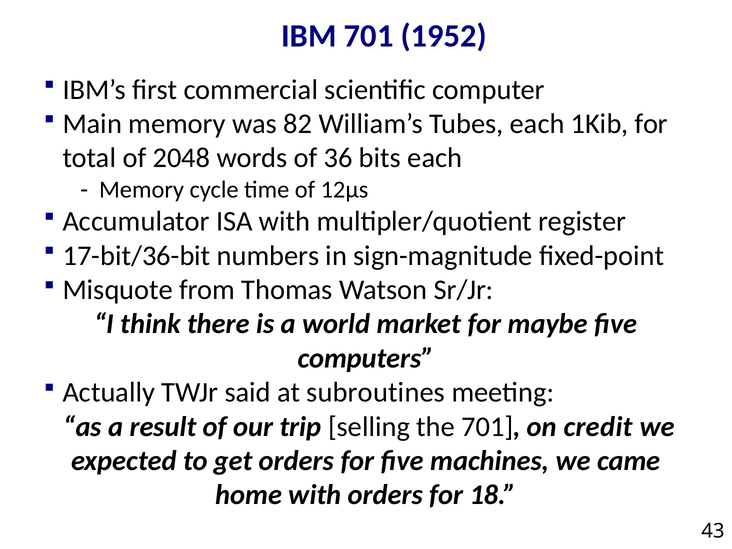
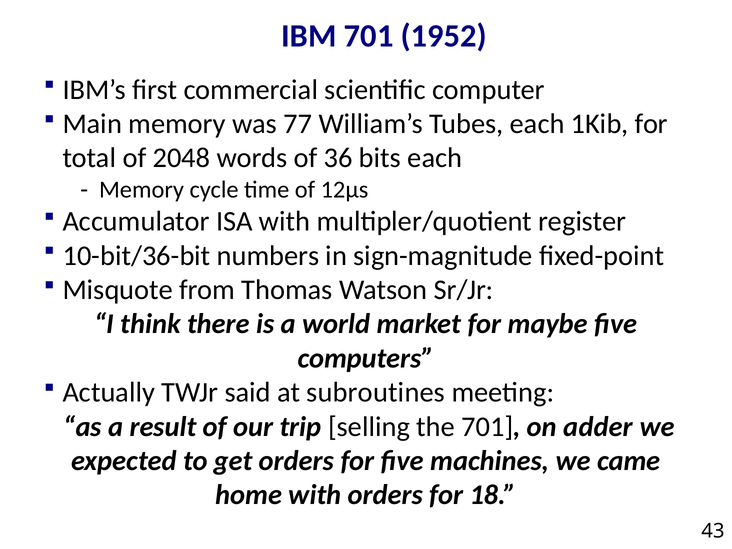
82: 82 -> 77
17-bit/36-bit: 17-bit/36-bit -> 10-bit/36-bit
credit: credit -> adder
